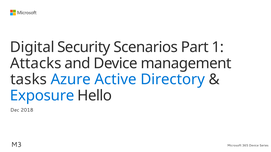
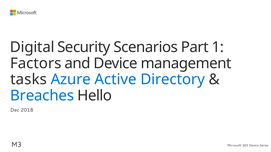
Attacks: Attacks -> Factors
Exposure: Exposure -> Breaches
